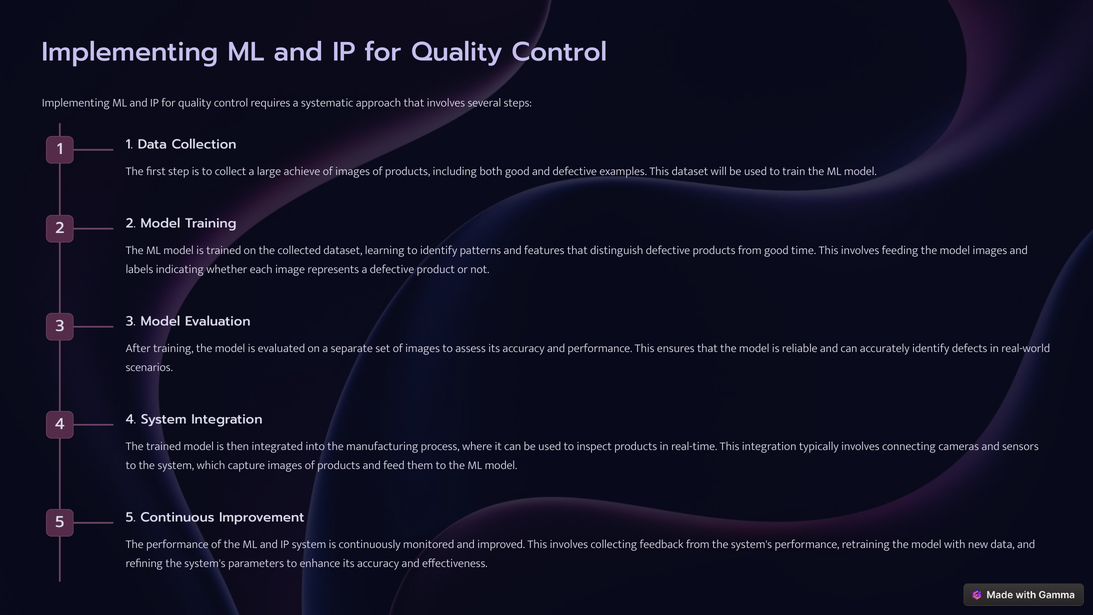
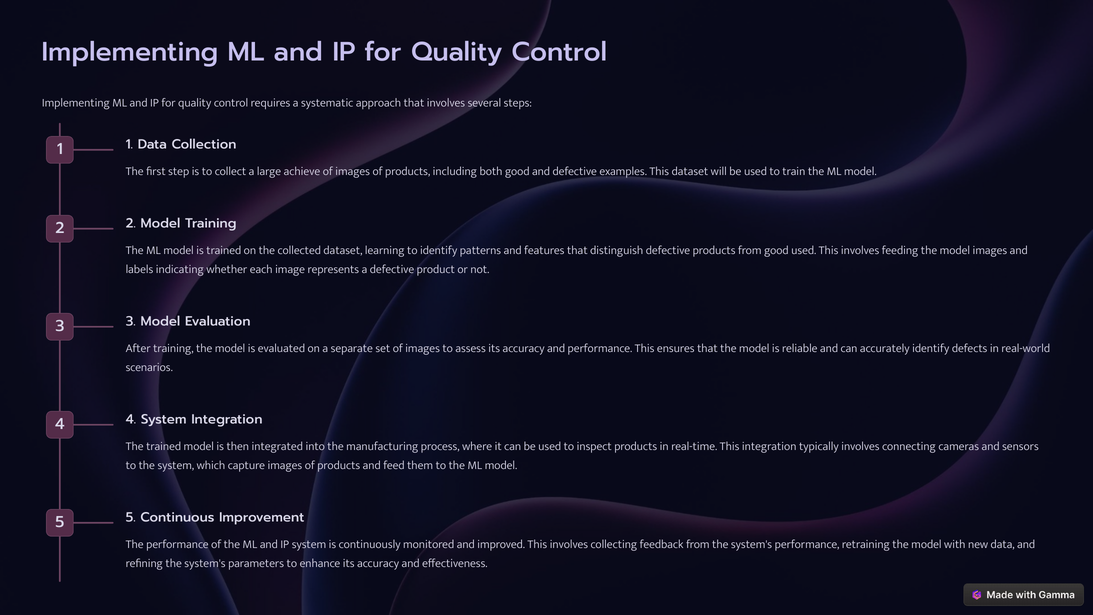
good time: time -> used
